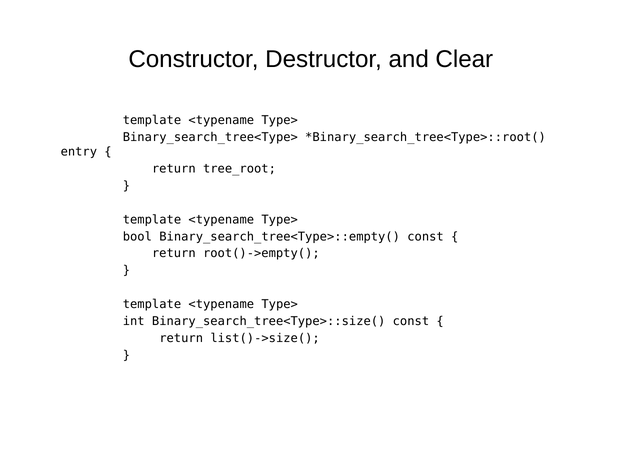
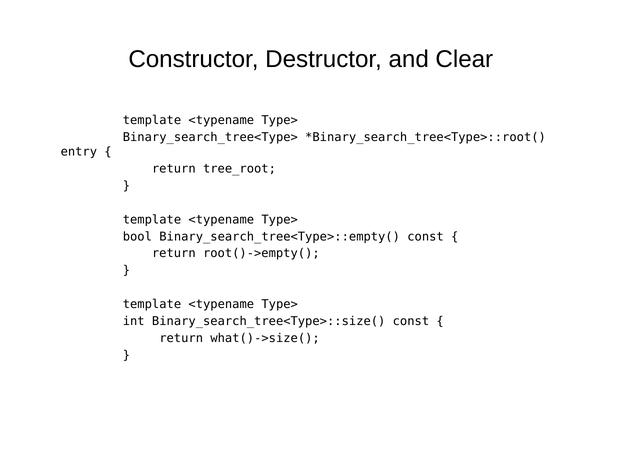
list()->size(: list()->size( -> what()->size(
